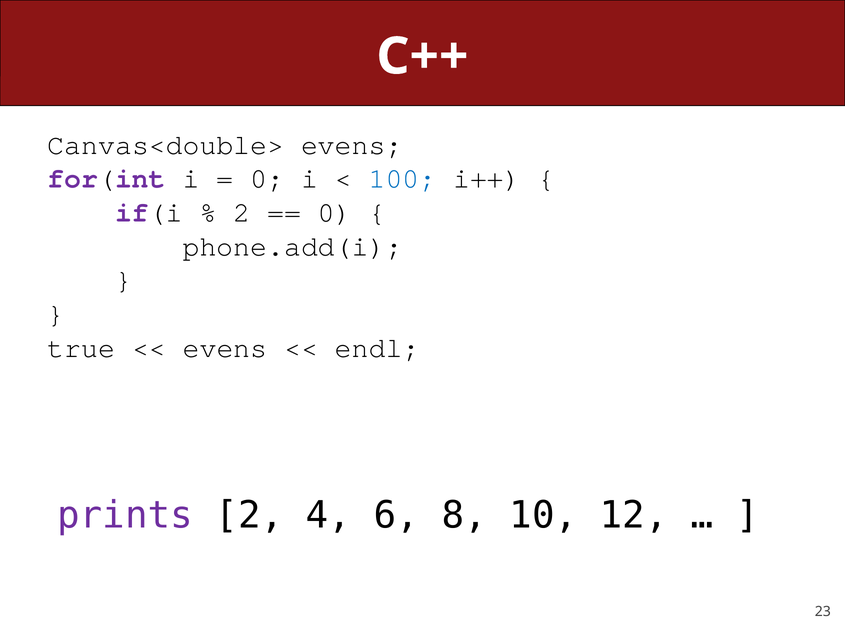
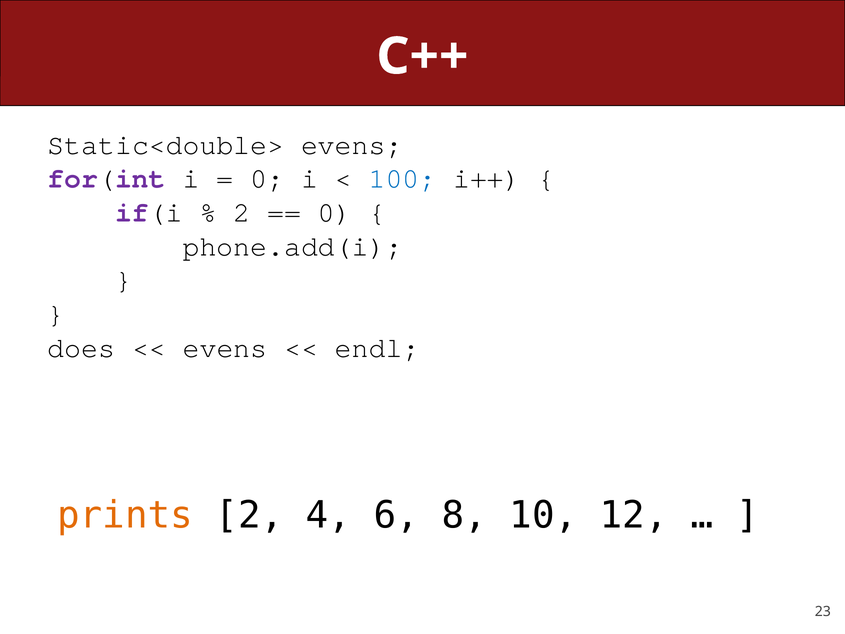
Canvas<double>: Canvas<double> -> Static<double>
true: true -> does
prints colour: purple -> orange
